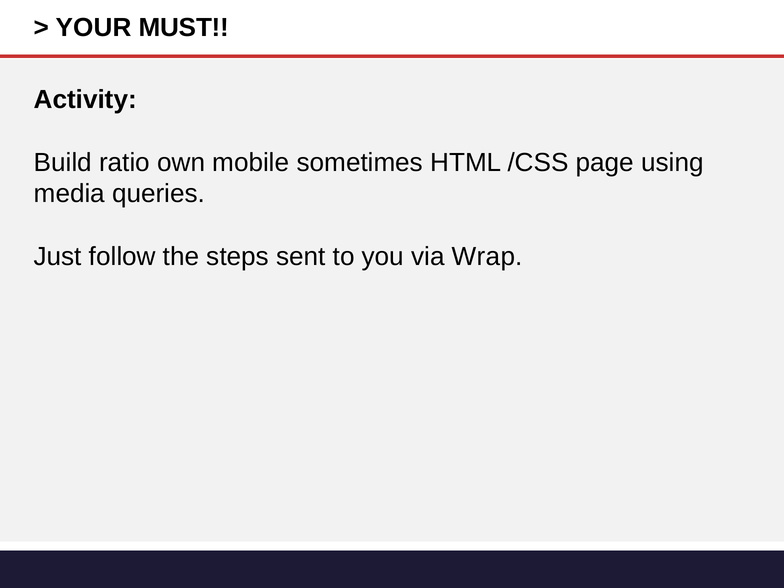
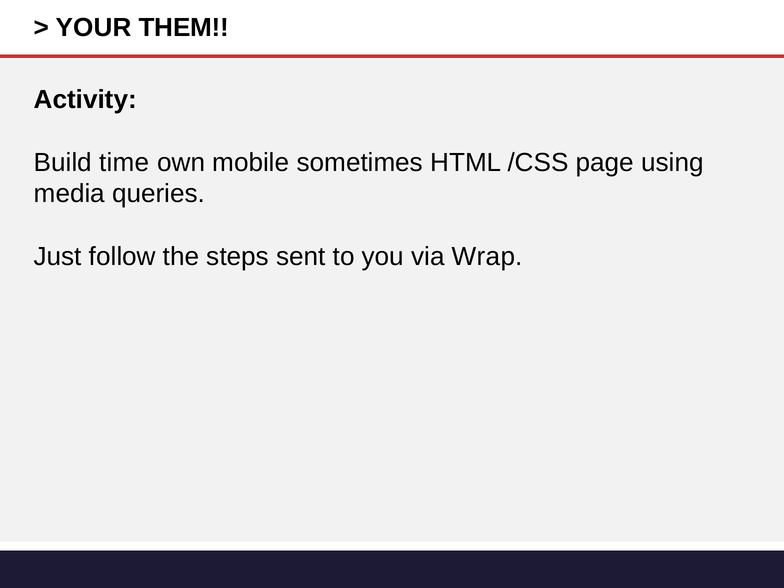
MUST: MUST -> THEM
ratio: ratio -> time
